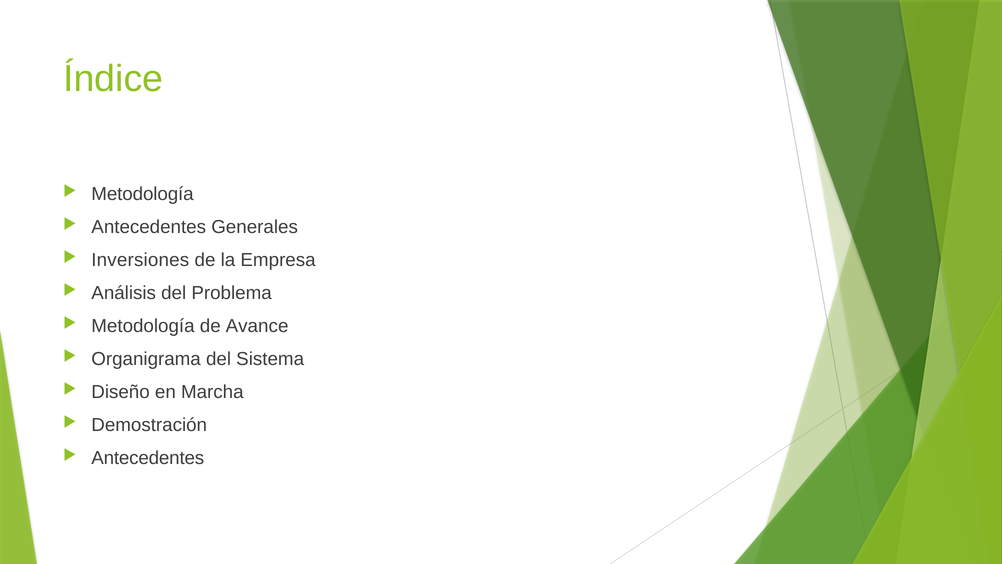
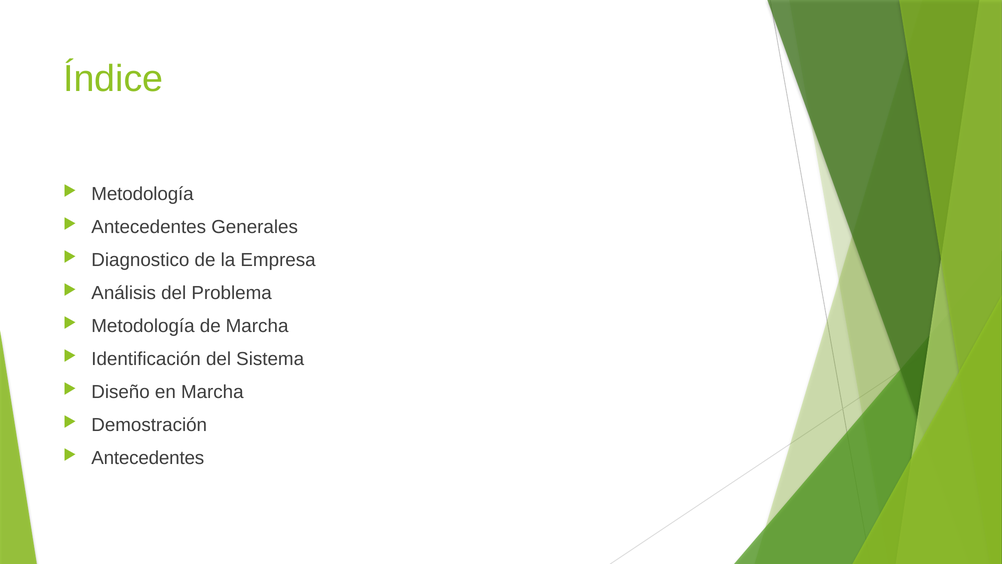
Inversiones: Inversiones -> Diagnostico
de Avance: Avance -> Marcha
Organigrama: Organigrama -> Identificación
